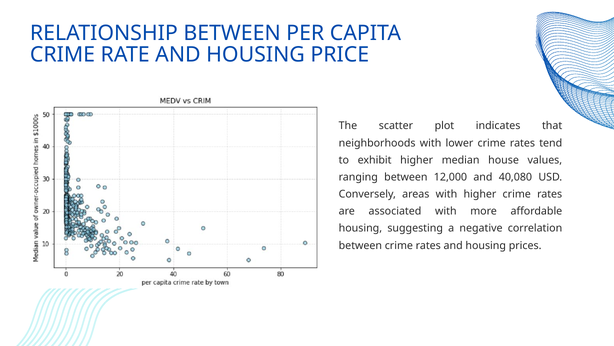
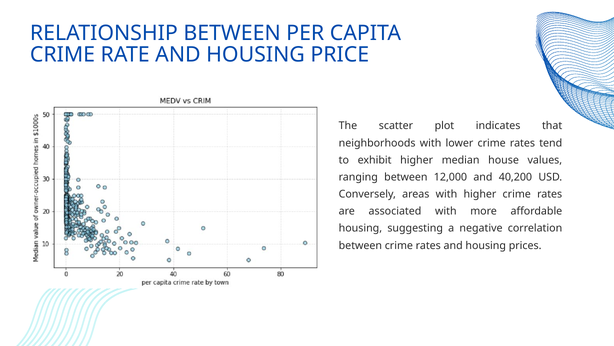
40,080: 40,080 -> 40,200
